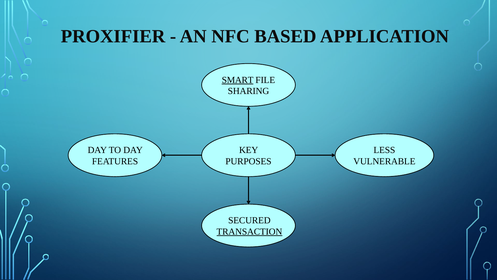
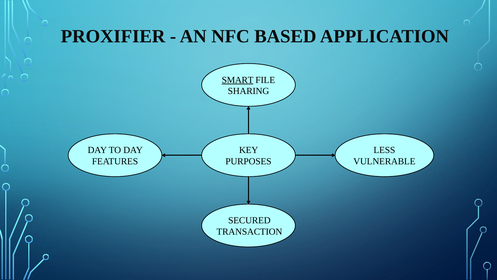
TRANSACTION underline: present -> none
